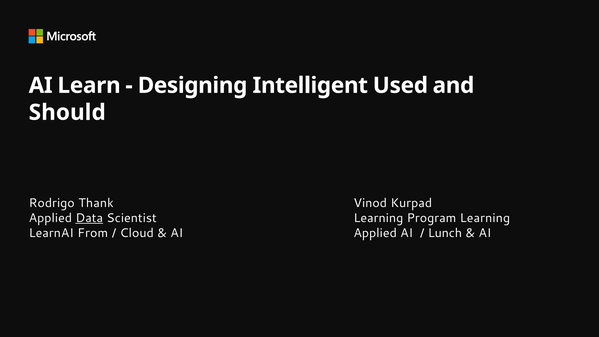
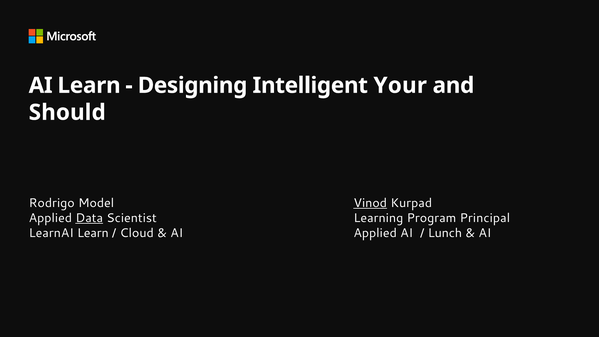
Used: Used -> Your
Thank: Thank -> Model
Vinod underline: none -> present
Program Learning: Learning -> Principal
LearnAI From: From -> Learn
